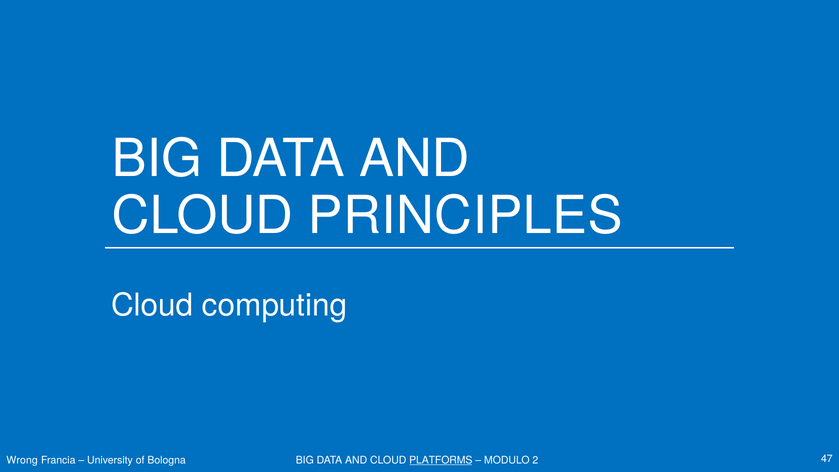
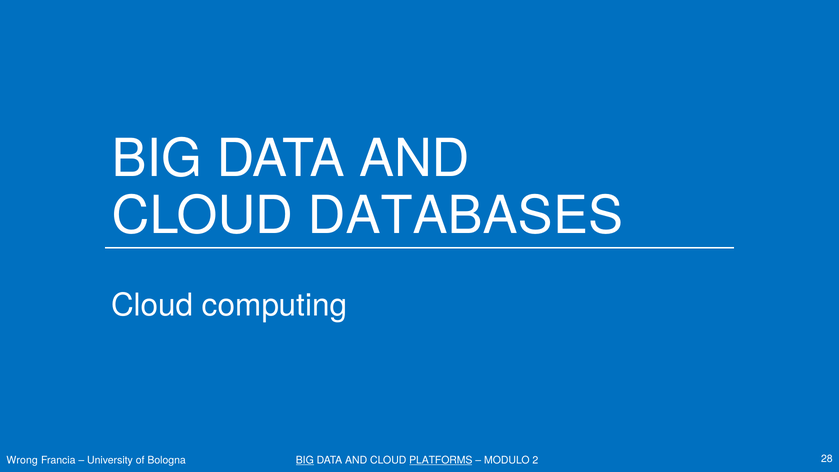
PRINCIPLES: PRINCIPLES -> DATABASES
BIG at (305, 460) underline: none -> present
47: 47 -> 28
